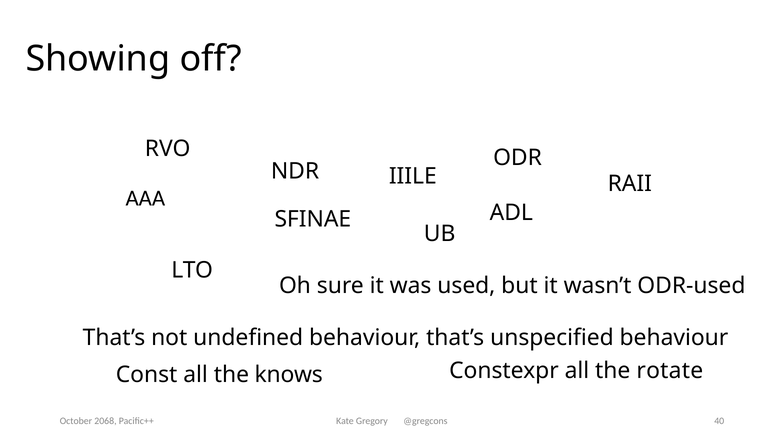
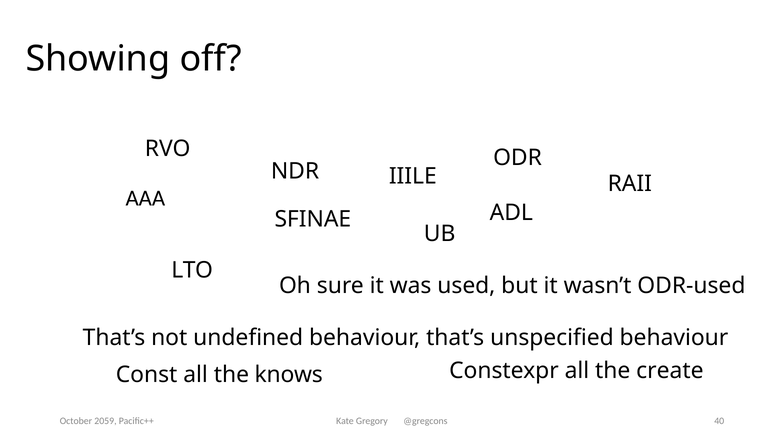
rotate: rotate -> create
2068: 2068 -> 2059
